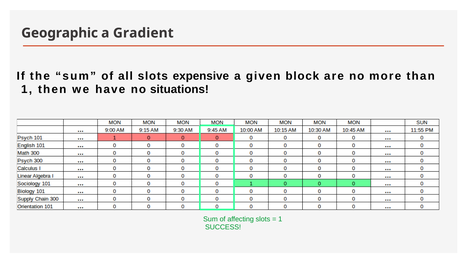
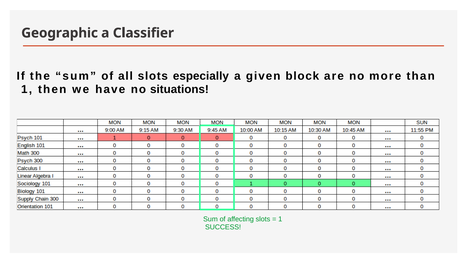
Gradient: Gradient -> Classifier
expensive: expensive -> especially
